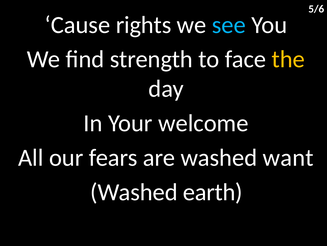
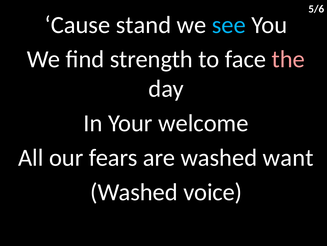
rights: rights -> stand
the colour: yellow -> pink
earth: earth -> voice
